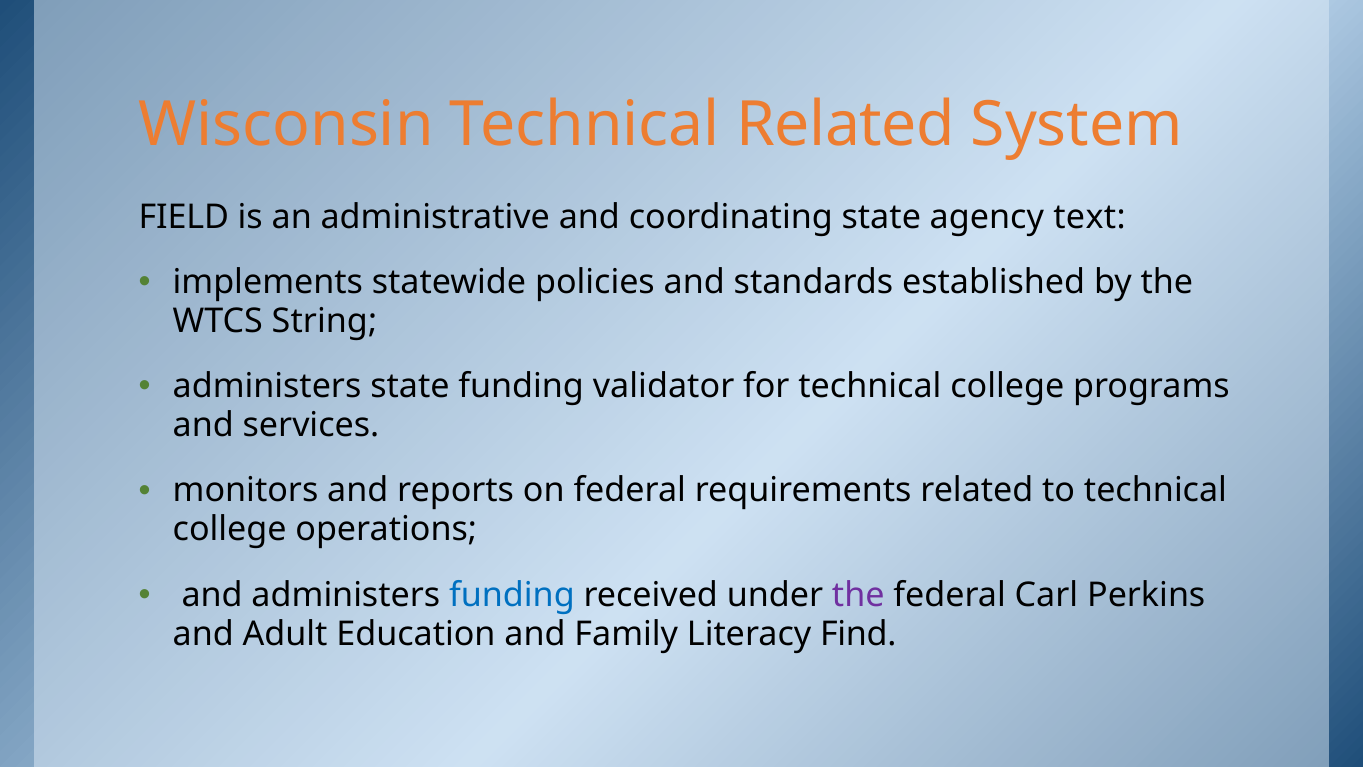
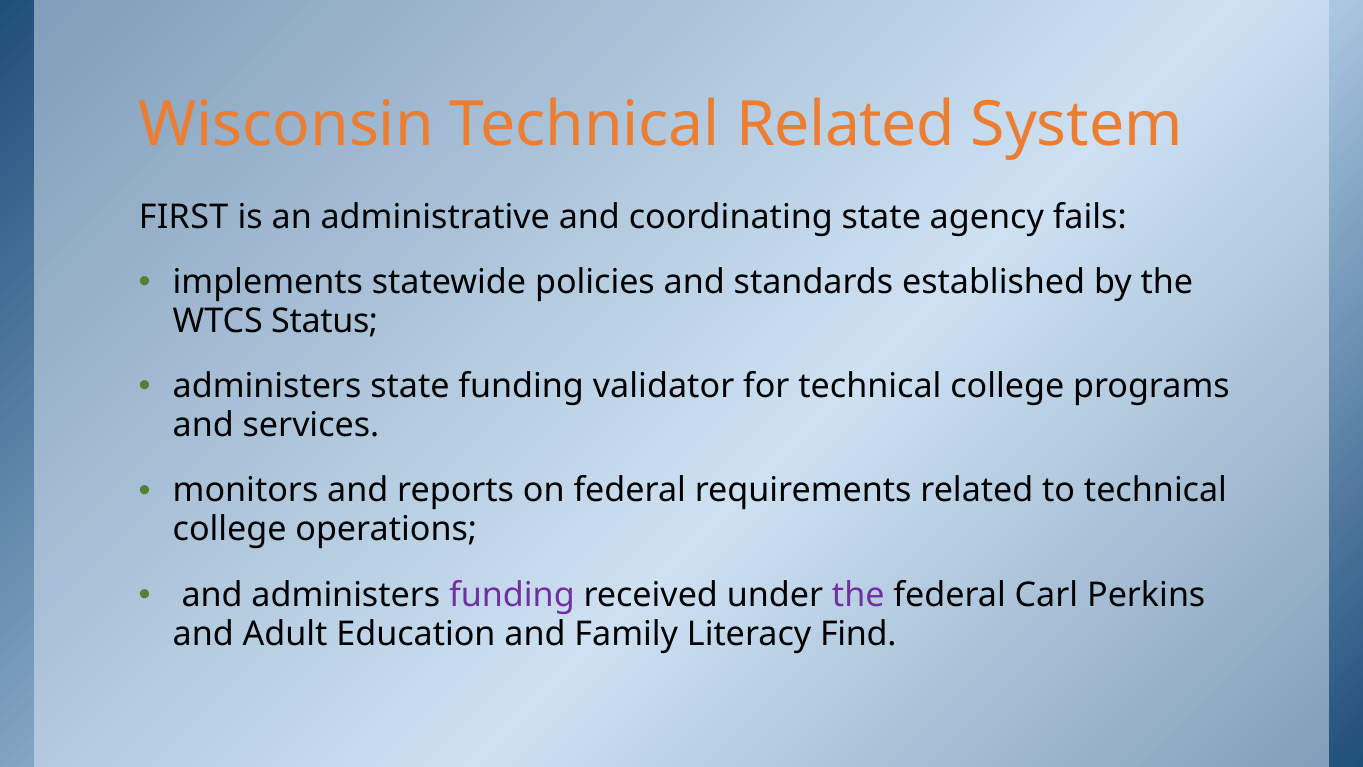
FIELD: FIELD -> FIRST
text: text -> fails
String: String -> Status
funding at (512, 595) colour: blue -> purple
